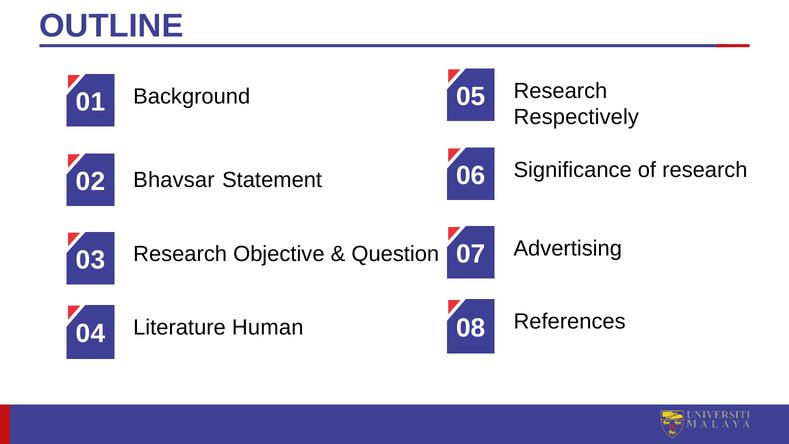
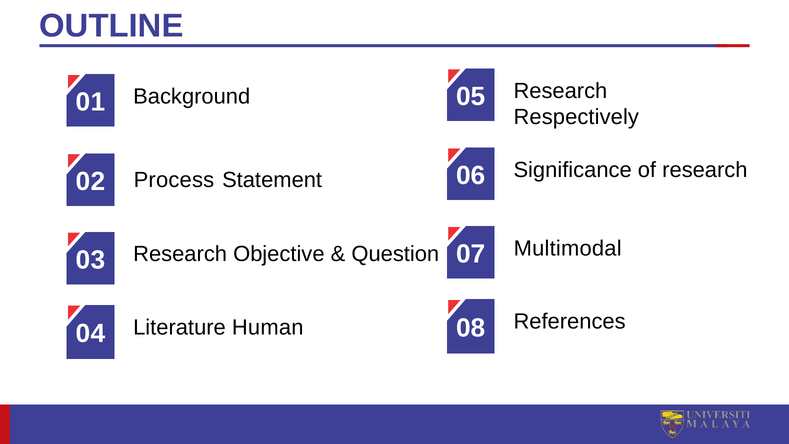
Bhavsar: Bhavsar -> Process
Advertising: Advertising -> Multimodal
